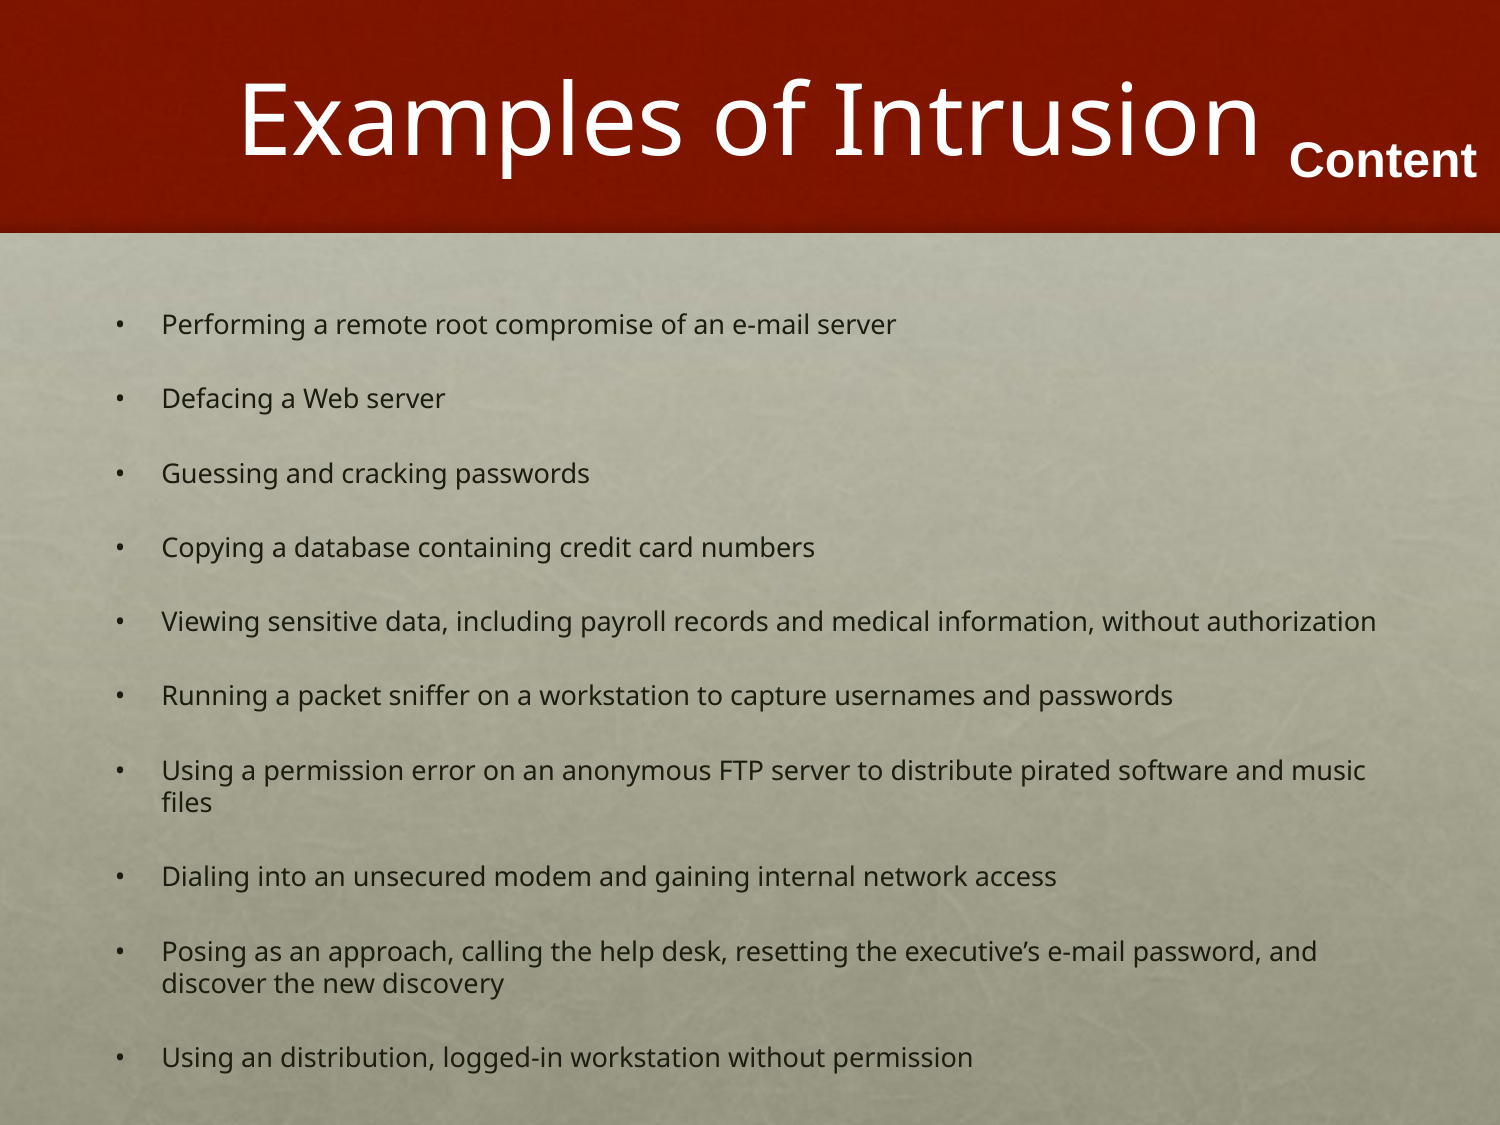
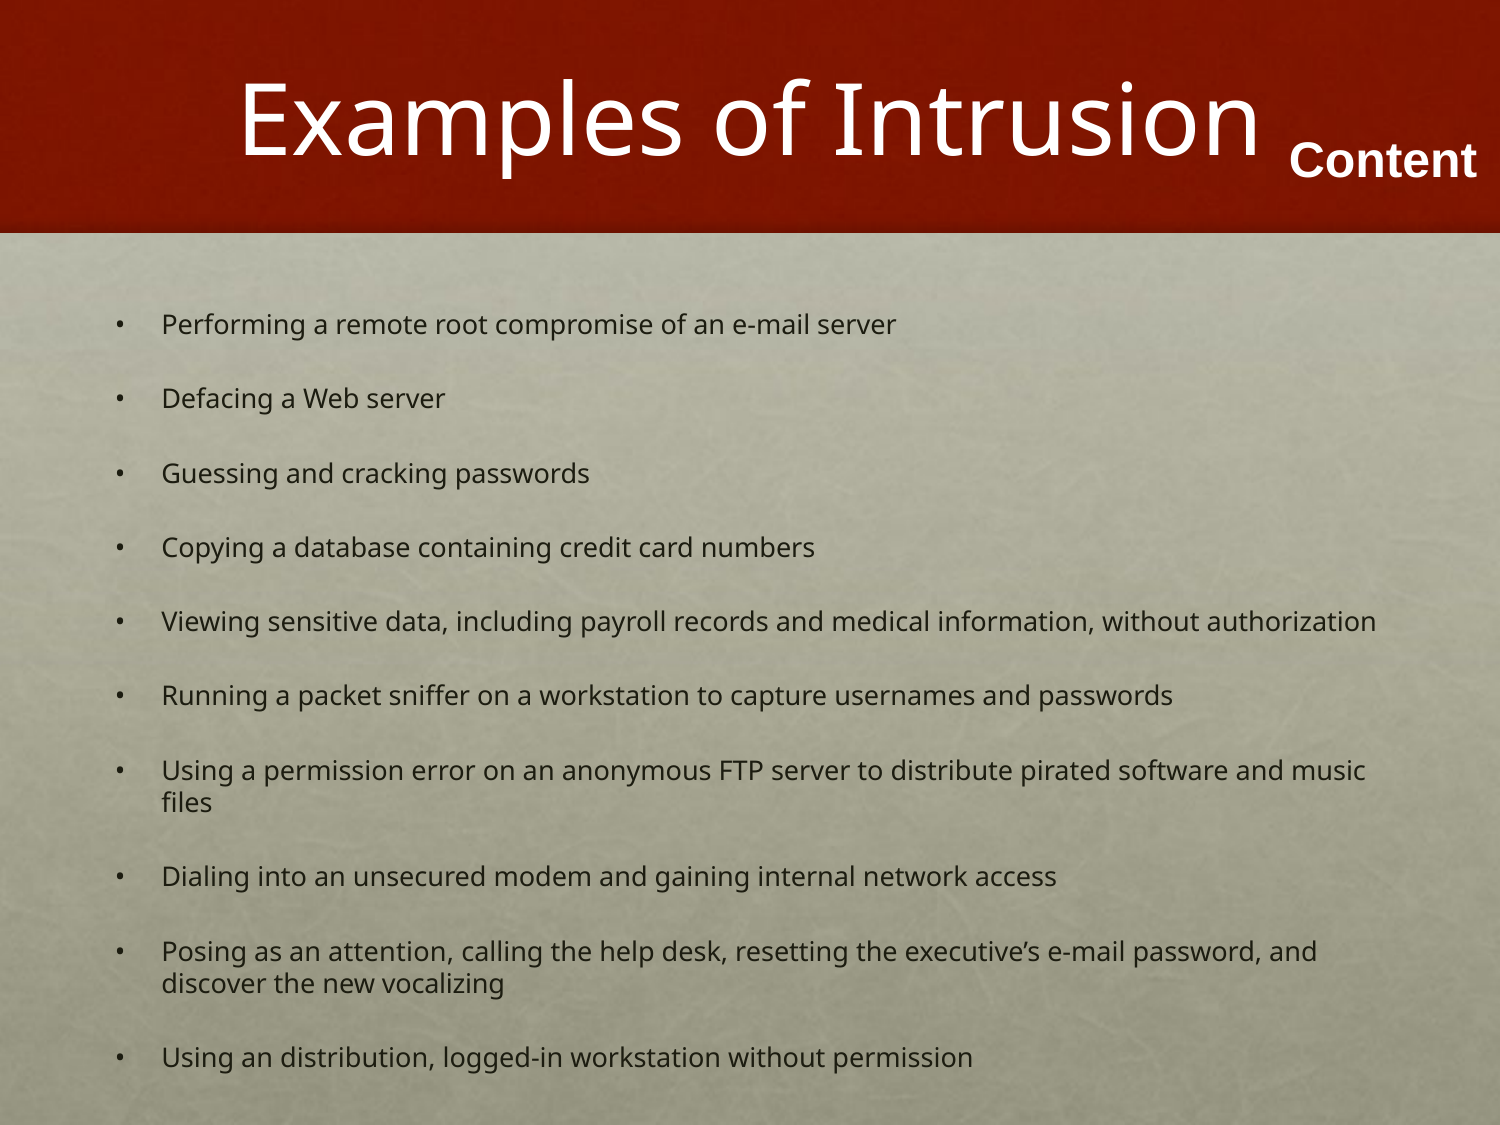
approach: approach -> attention
discovery: discovery -> vocalizing
